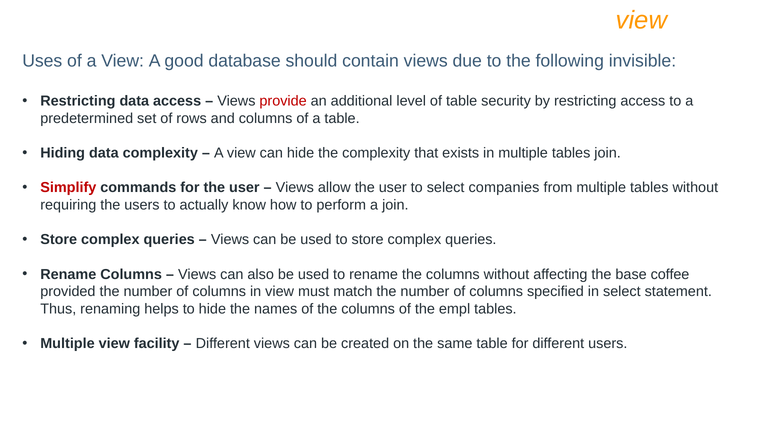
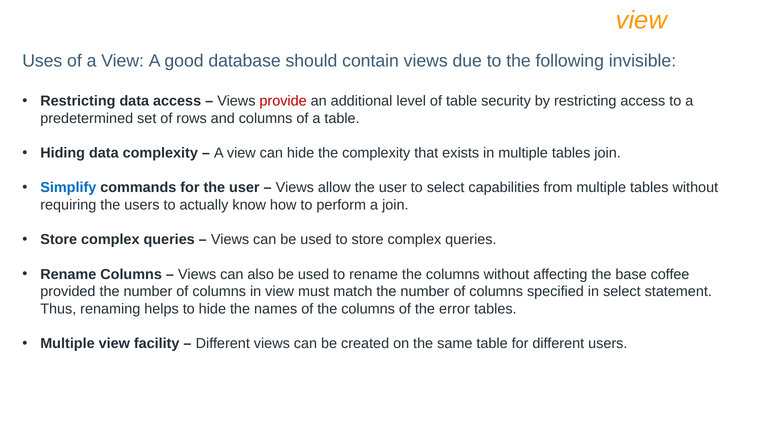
Simplify colour: red -> blue
companies: companies -> capabilities
empl: empl -> error
